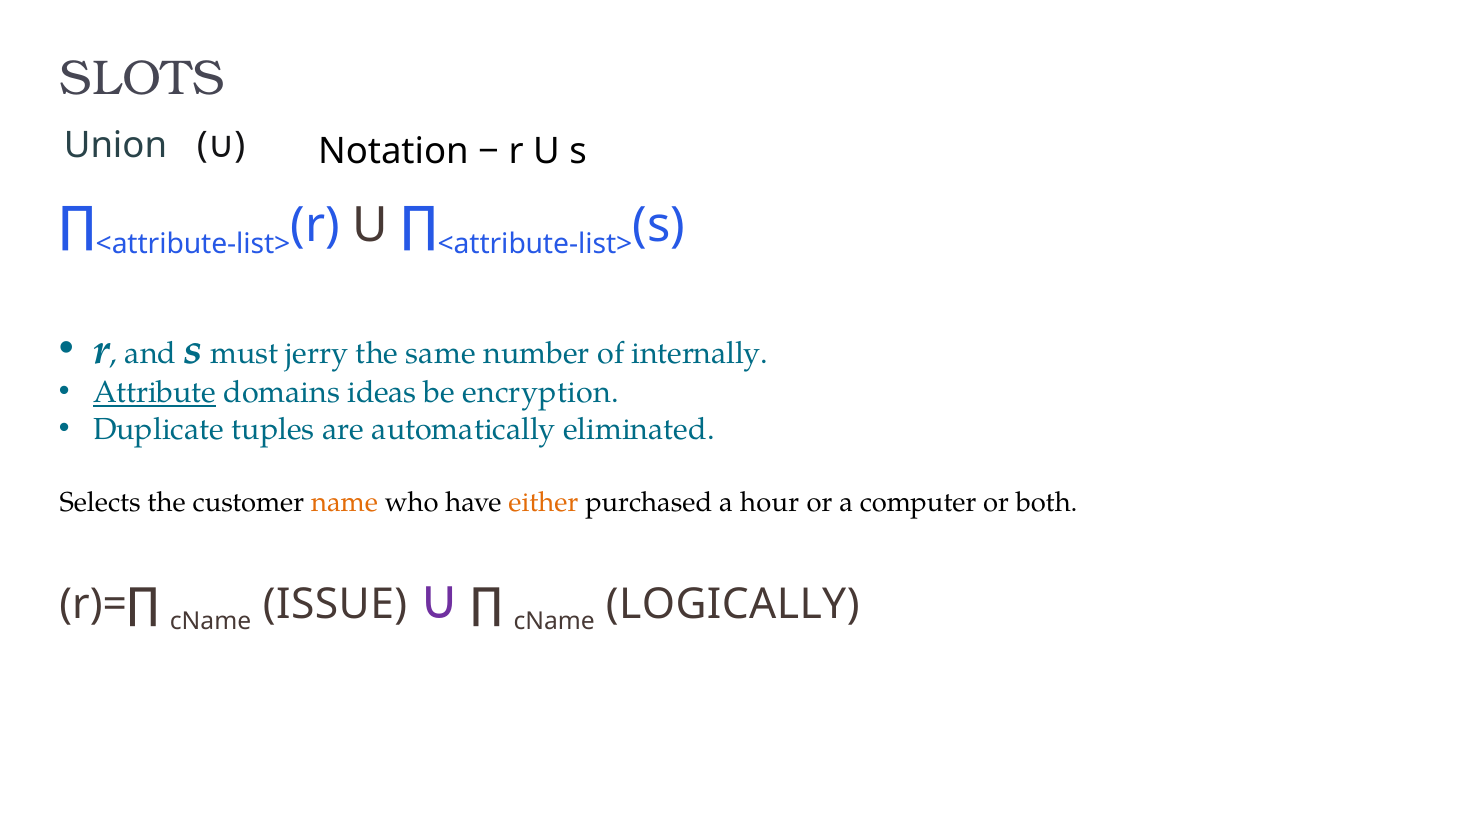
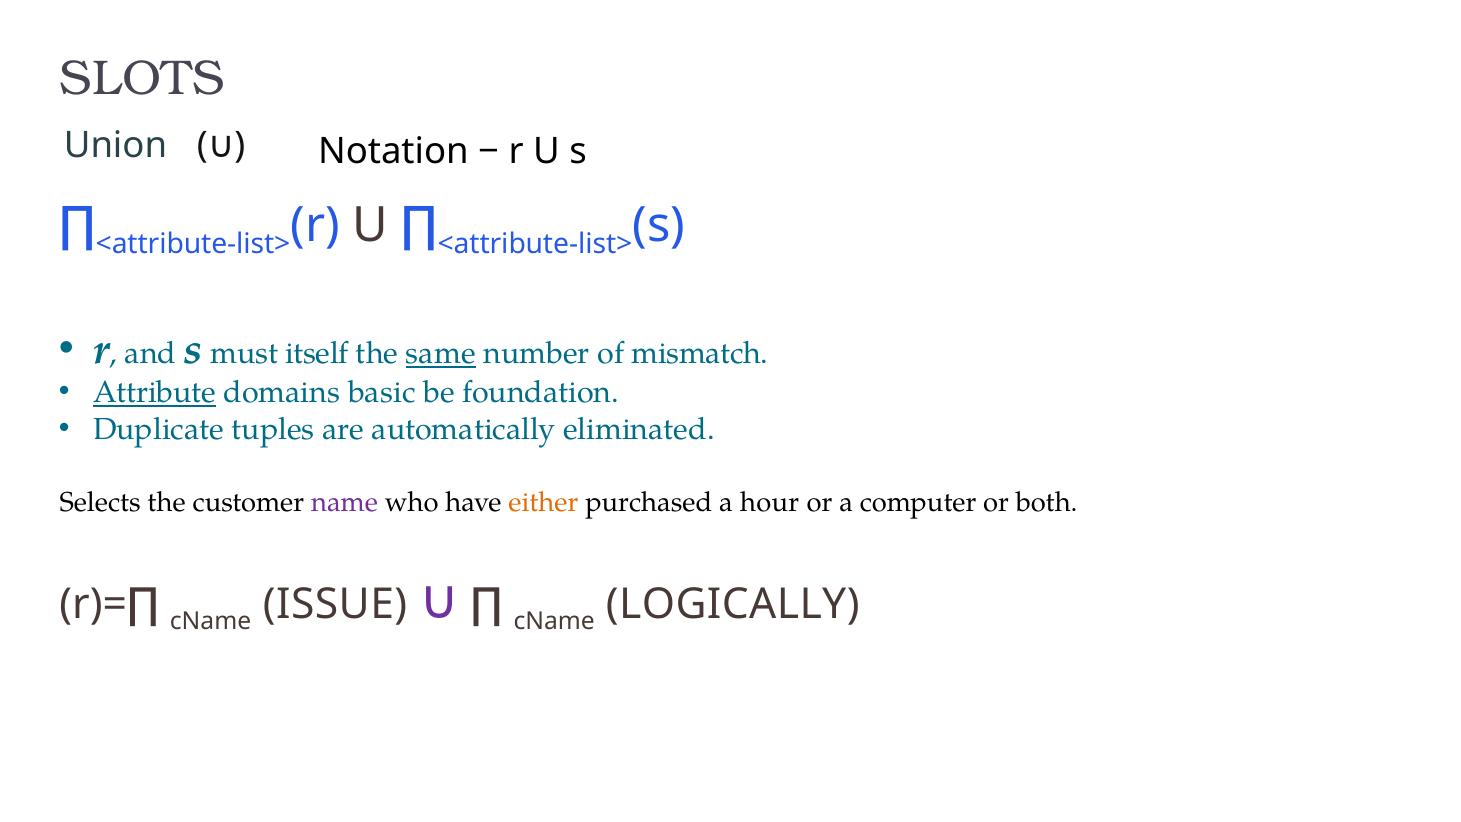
jerry: jerry -> itself
same underline: none -> present
internally: internally -> mismatch
ideas: ideas -> basic
encryption: encryption -> foundation
name colour: orange -> purple
